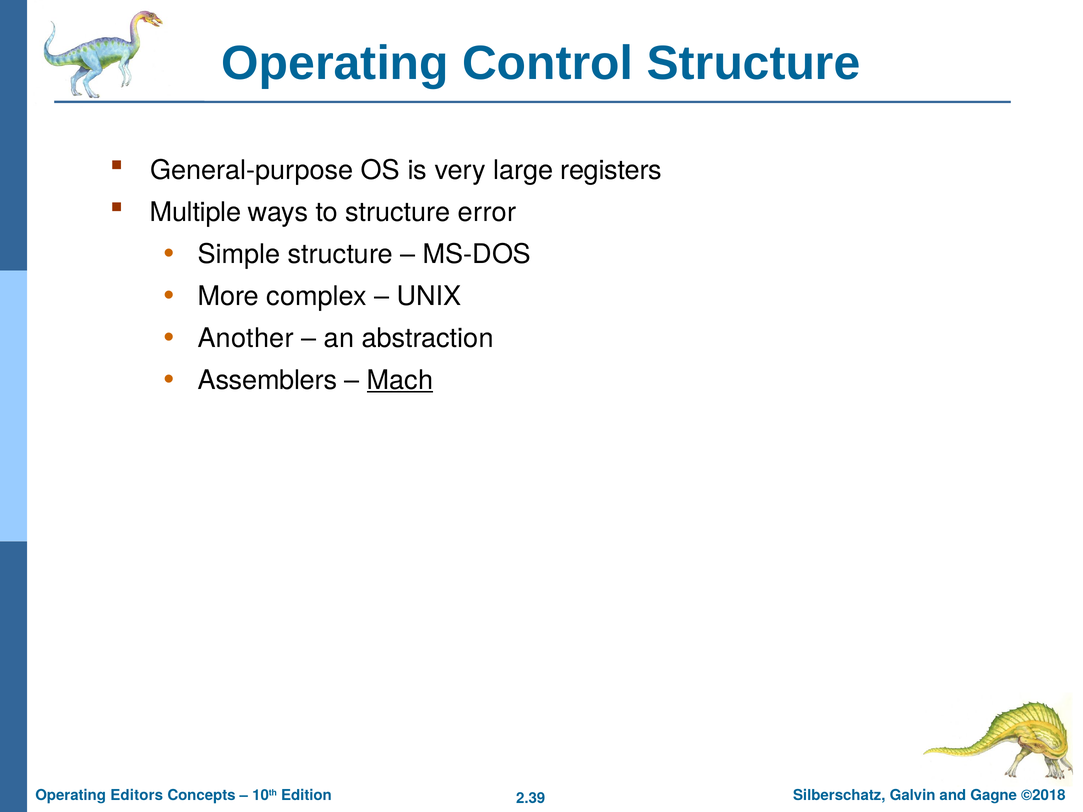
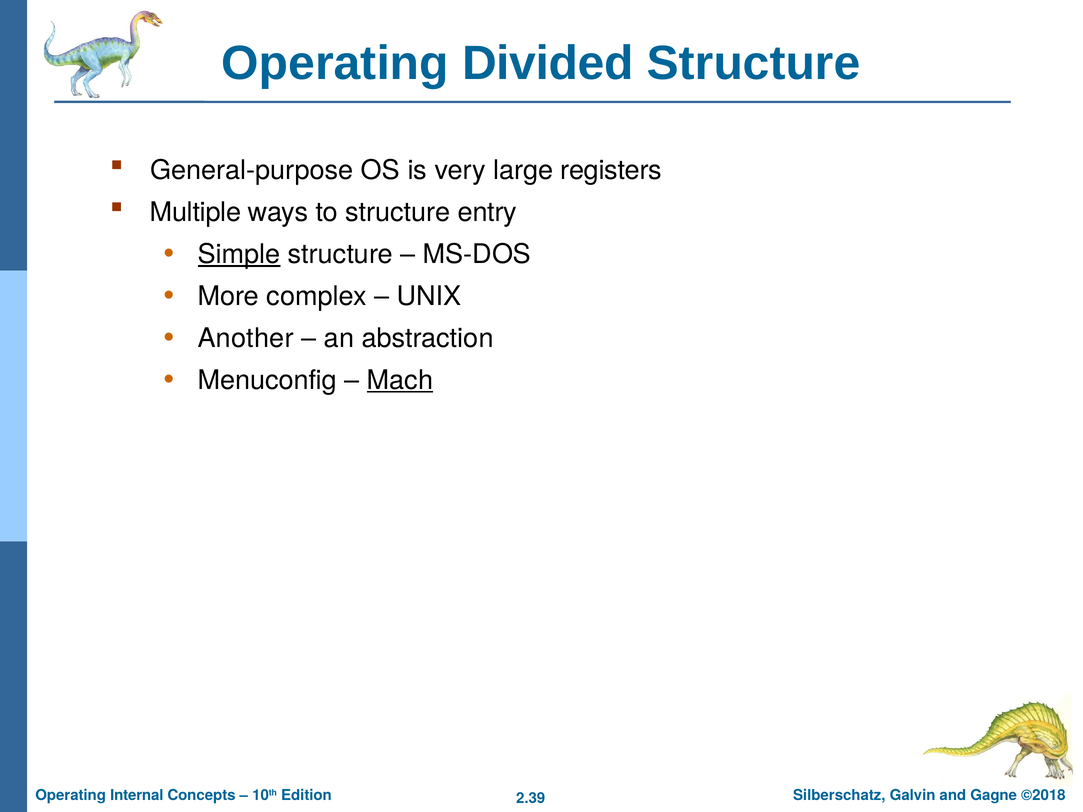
Control: Control -> Divided
error: error -> entry
Simple underline: none -> present
Assemblers: Assemblers -> Menuconfig
Editors: Editors -> Internal
